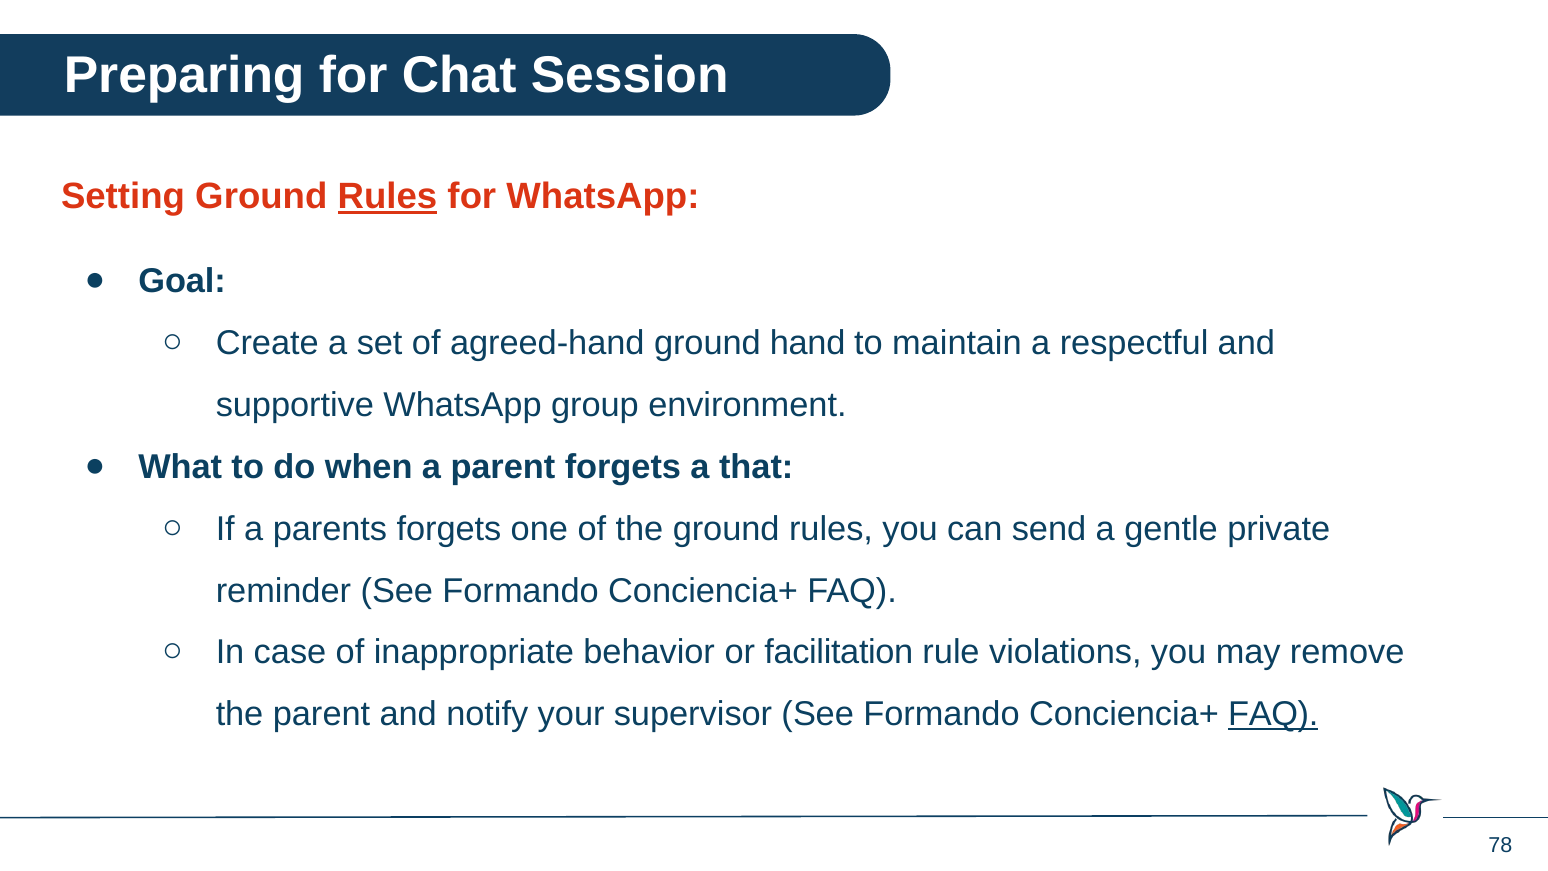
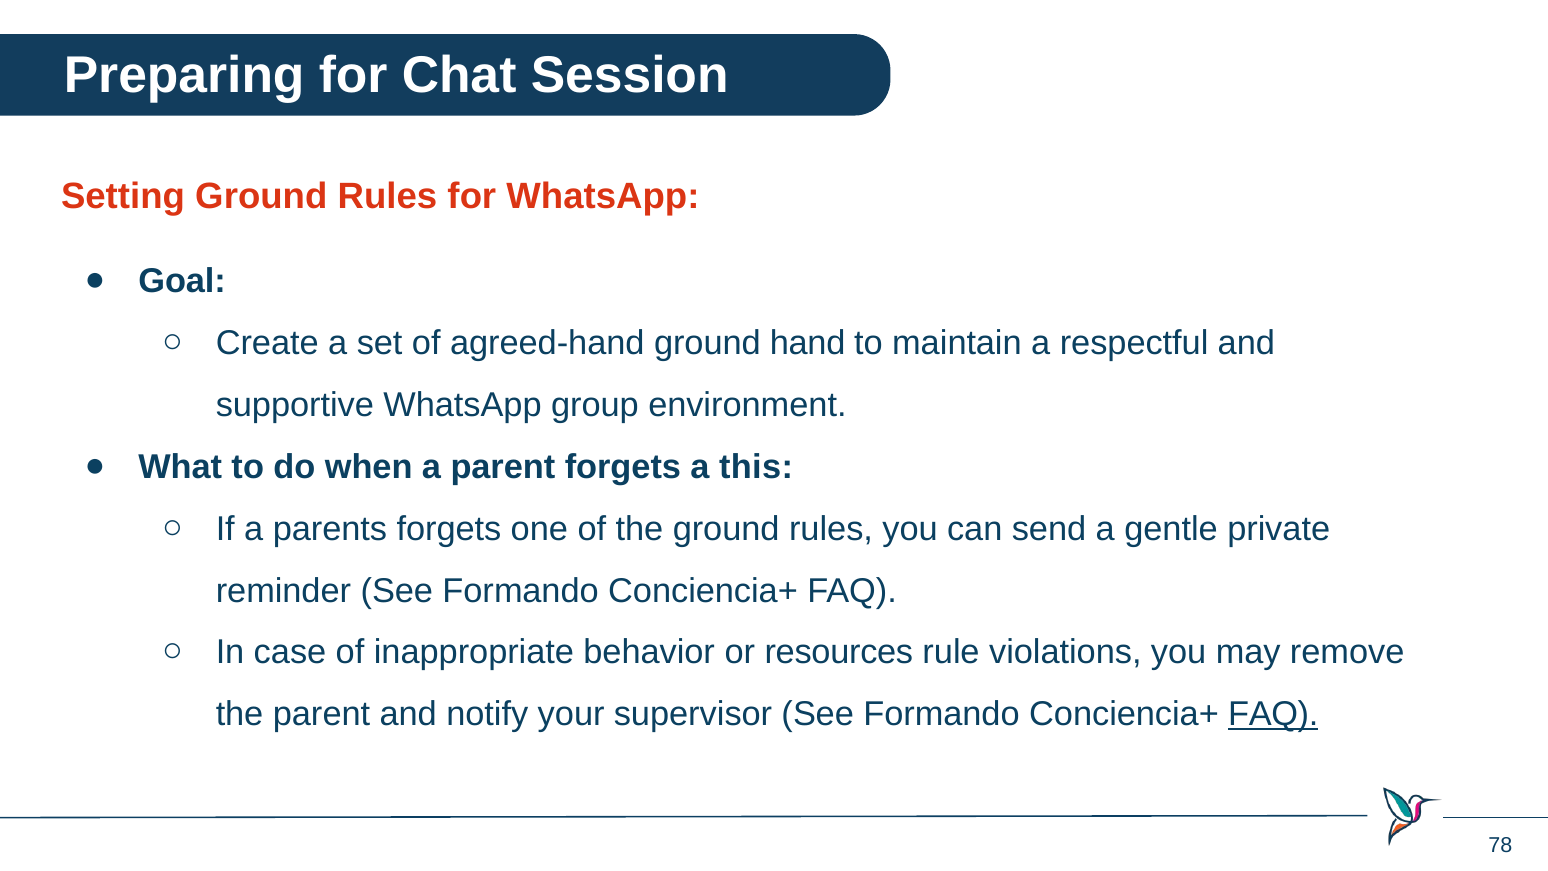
Rules at (387, 197) underline: present -> none
that: that -> this
facilitation: facilitation -> resources
